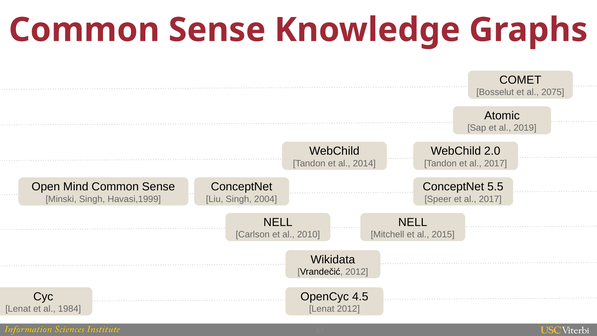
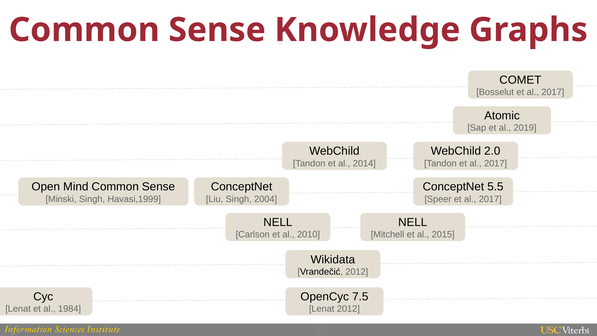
Bosselut et al 2075: 2075 -> 2017
4.5: 4.5 -> 7.5
